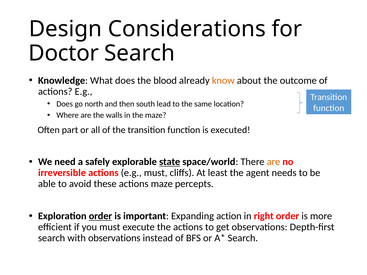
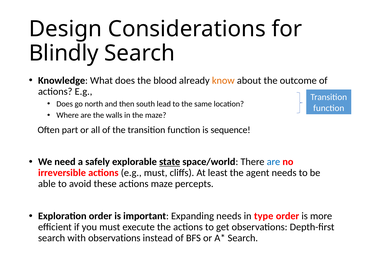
Doctor: Doctor -> Blindly
executed: executed -> sequence
are at (273, 162) colour: orange -> blue
order at (100, 216) underline: present -> none
Expanding action: action -> needs
right: right -> type
